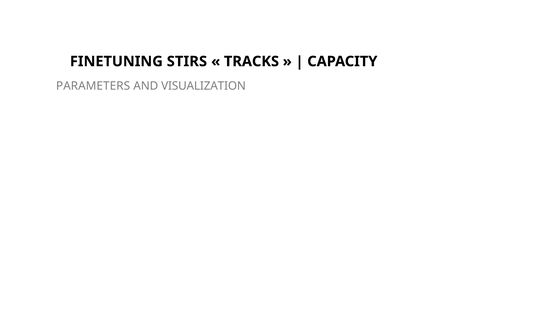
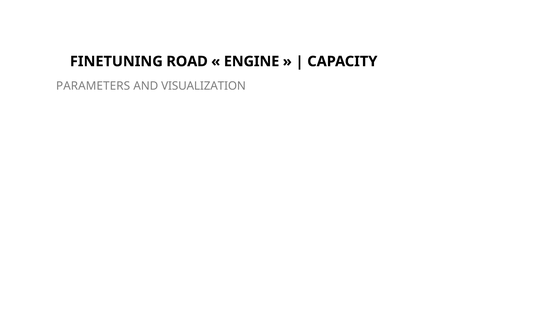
STIRS: STIRS -> ROAD
TRACKS: TRACKS -> ENGINE
